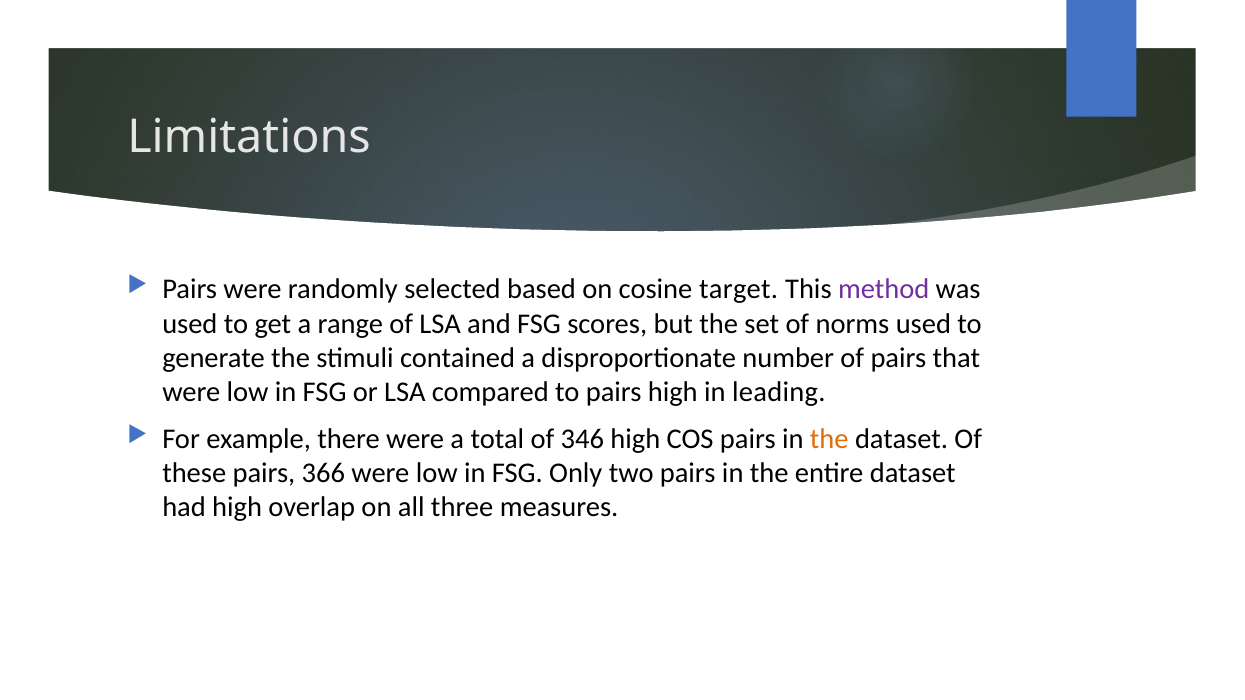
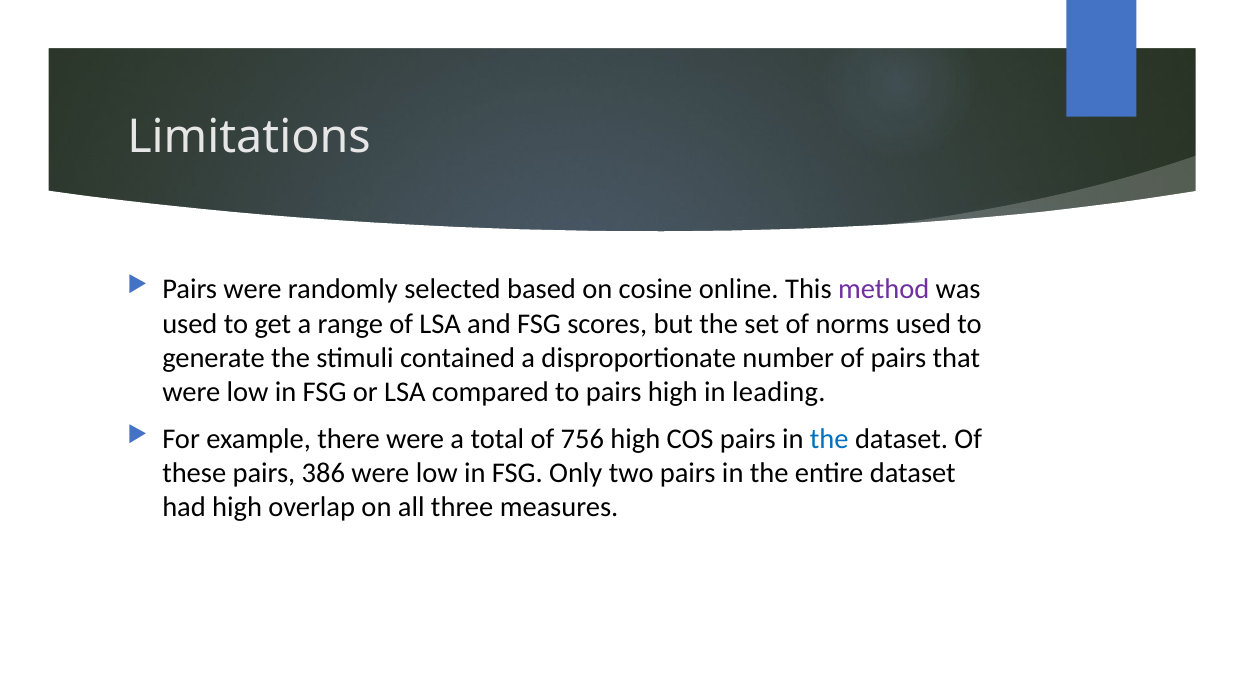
target: target -> online
346: 346 -> 756
the at (829, 439) colour: orange -> blue
366: 366 -> 386
